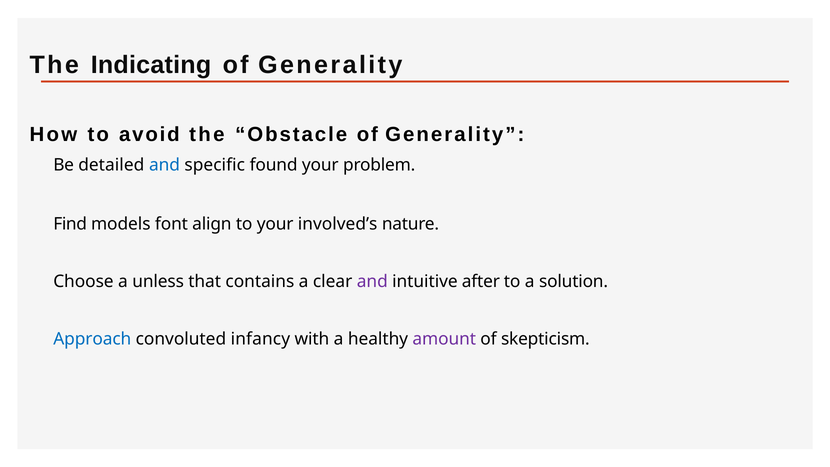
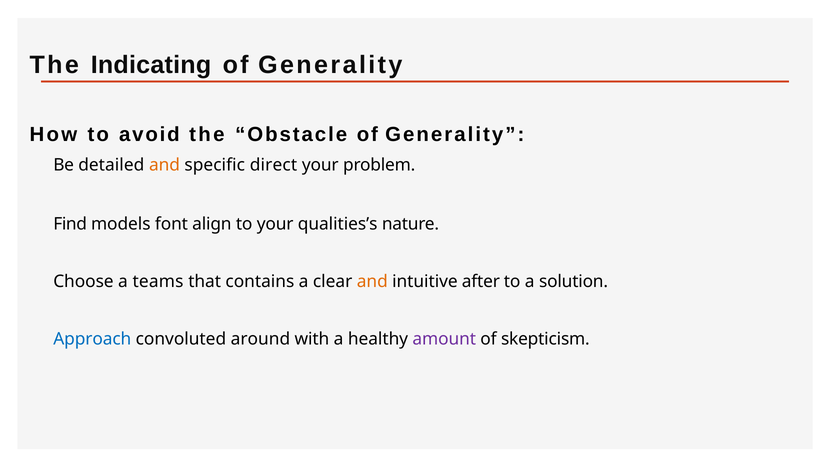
and at (165, 165) colour: blue -> orange
found: found -> direct
involved’s: involved’s -> qualities’s
unless: unless -> teams
and at (372, 281) colour: purple -> orange
infancy: infancy -> around
